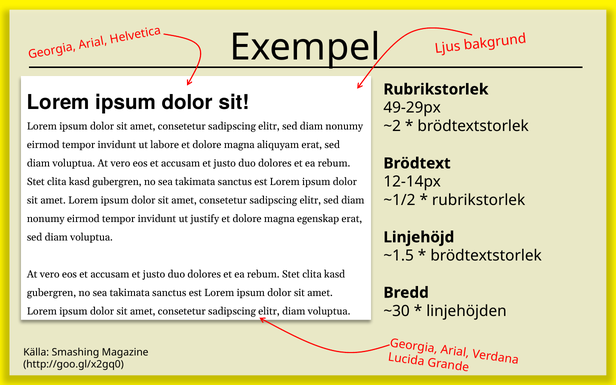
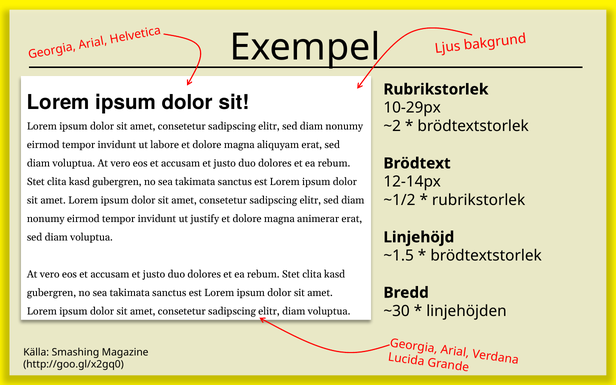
49-29px: 49-29px -> 10-29px
egenskap: egenskap -> animerar
